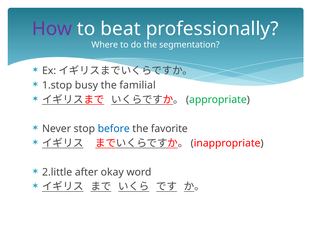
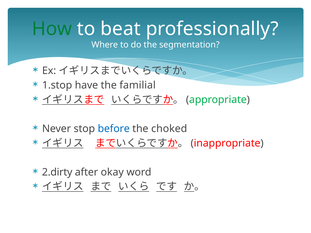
How colour: purple -> green
busy: busy -> have
favorite: favorite -> choked
2.little: 2.little -> 2.dirty
